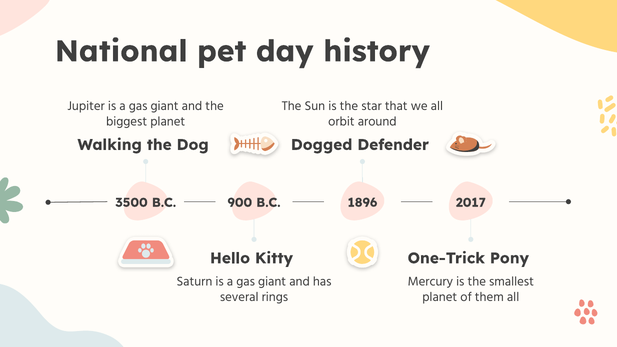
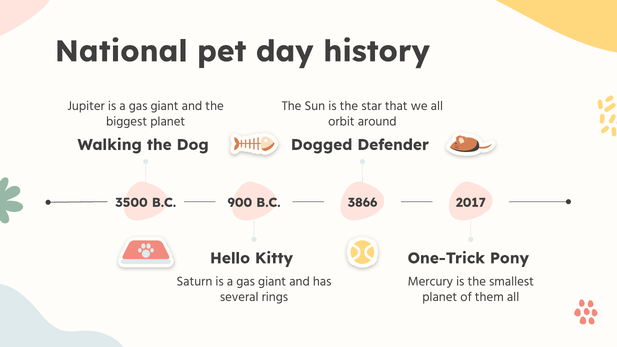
1896: 1896 -> 3866
